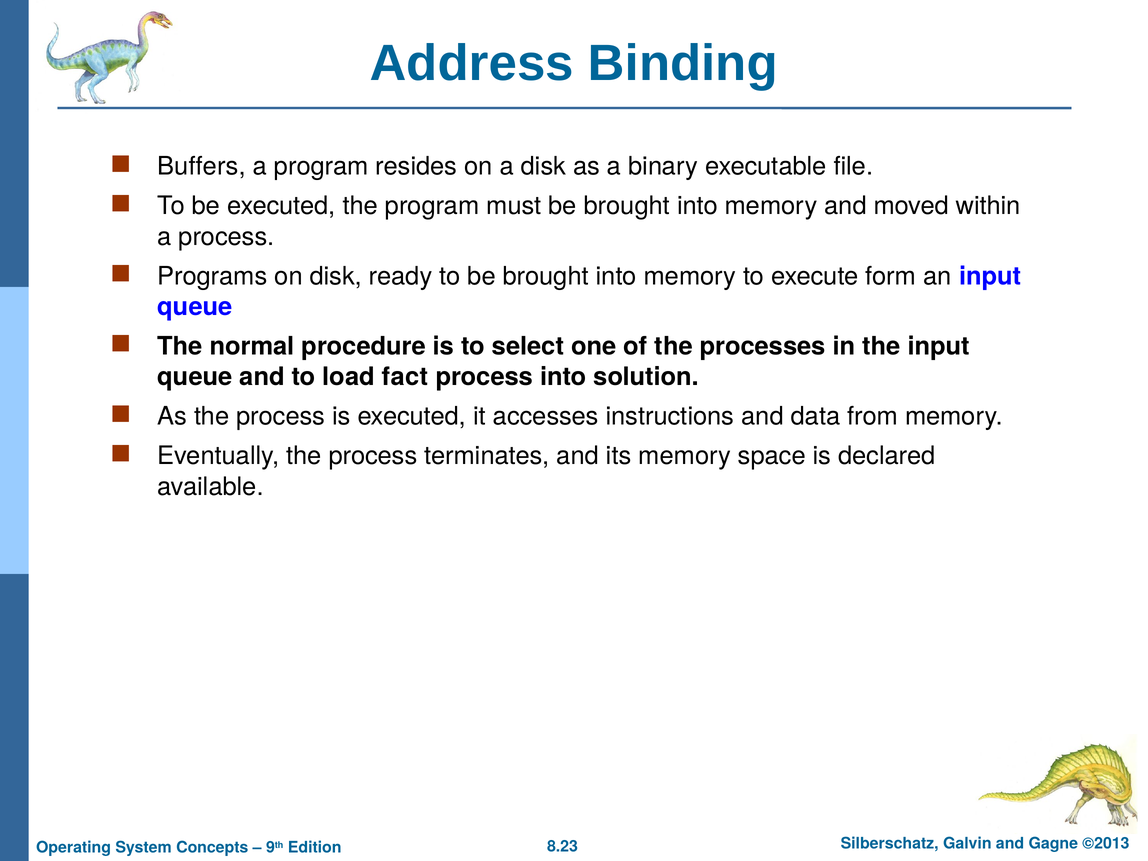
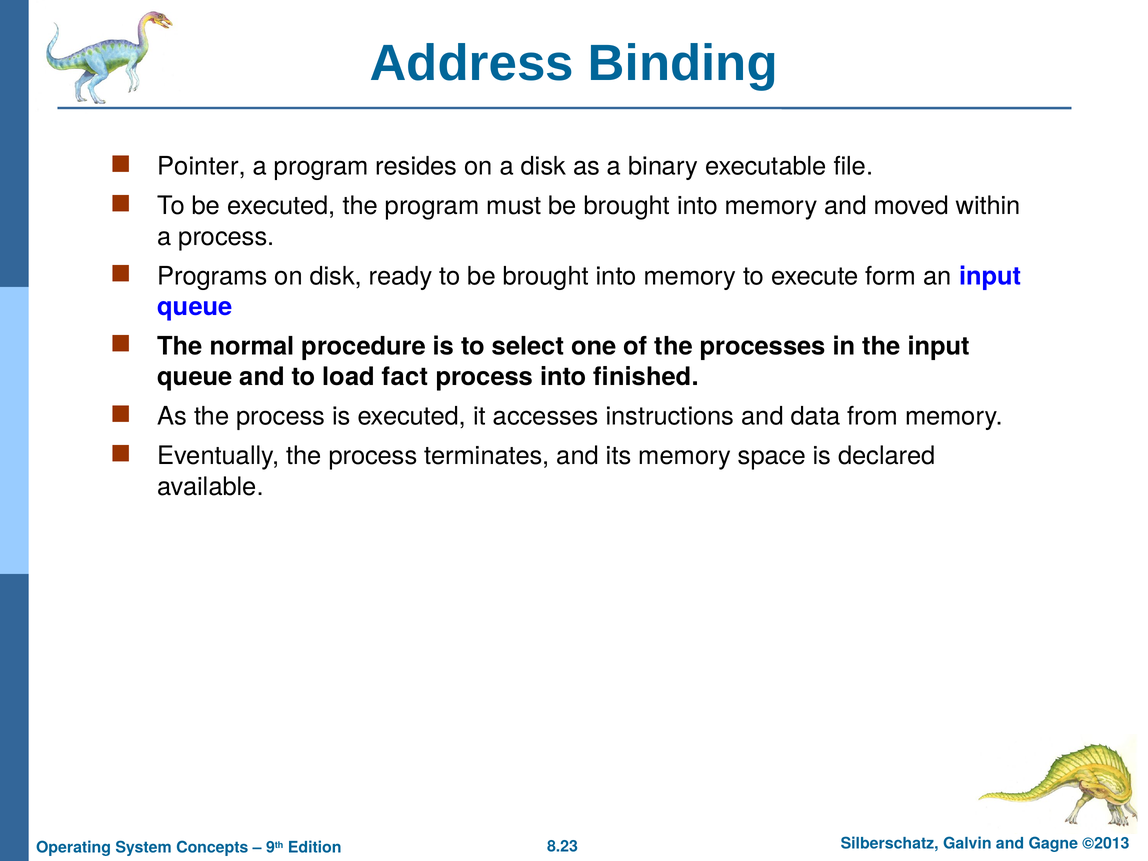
Buffers: Buffers -> Pointer
solution: solution -> finished
